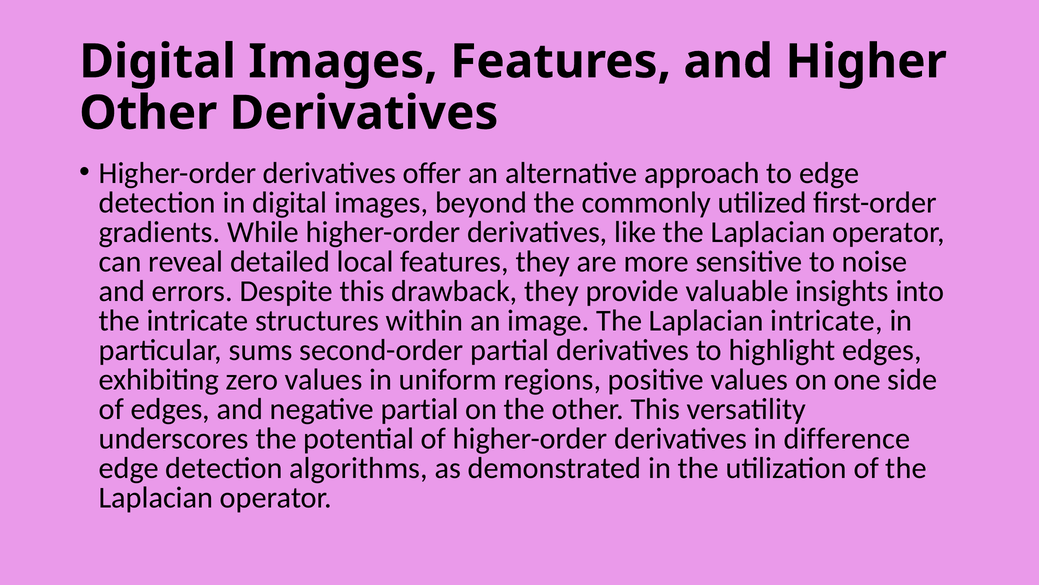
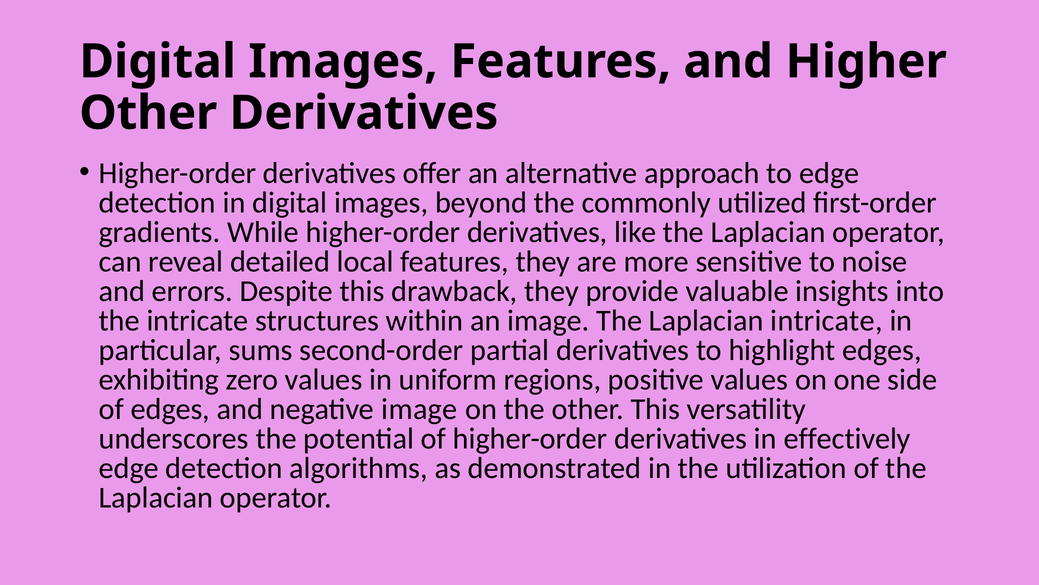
negative partial: partial -> image
difference: difference -> effectively
